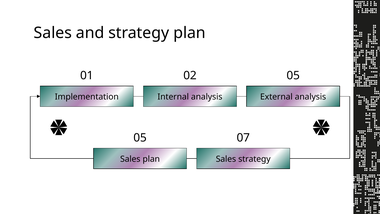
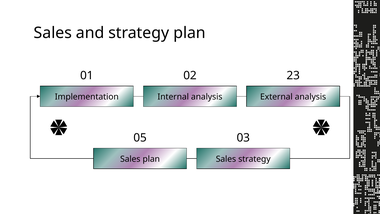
02 05: 05 -> 23
07: 07 -> 03
